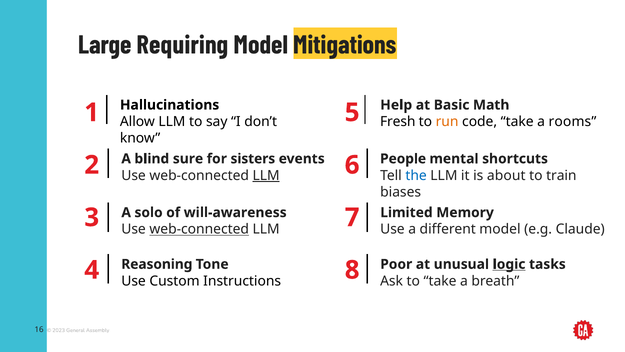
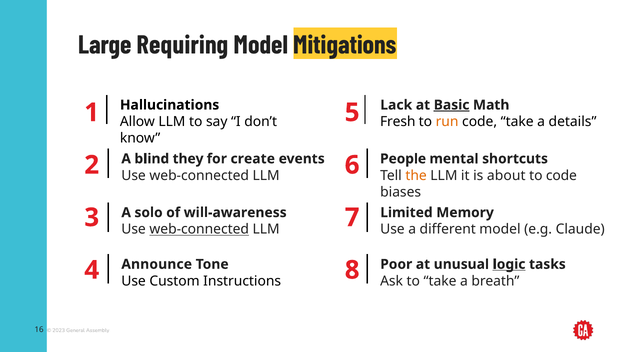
Help: Help -> Lack
Basic underline: none -> present
rooms: rooms -> details
sure: sure -> they
sisters: sisters -> create
LLM at (266, 175) underline: present -> none
the colour: blue -> orange
to train: train -> code
Reasoning: Reasoning -> Announce
